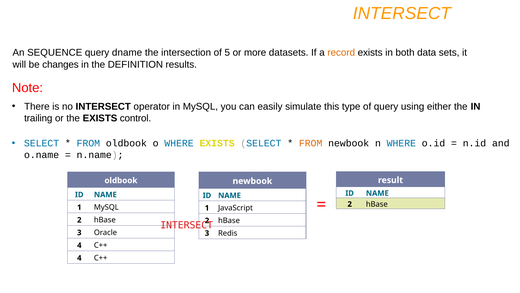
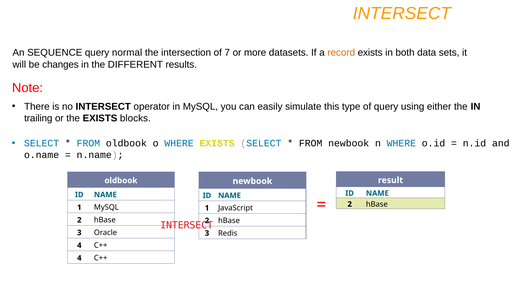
dname: dname -> normal
5: 5 -> 7
DEFINITION: DEFINITION -> DIFFERENT
control: control -> blocks
FROM at (311, 143) colour: orange -> black
